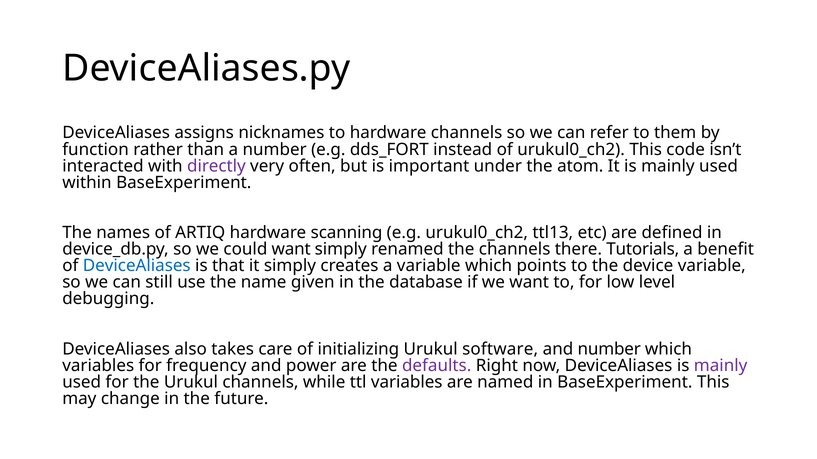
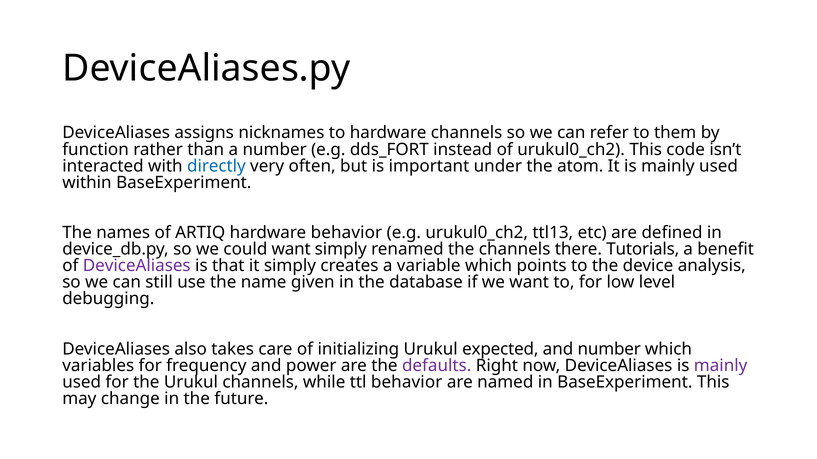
directly colour: purple -> blue
hardware scanning: scanning -> behavior
DeviceAliases at (137, 266) colour: blue -> purple
device variable: variable -> analysis
software: software -> expected
ttl variables: variables -> behavior
